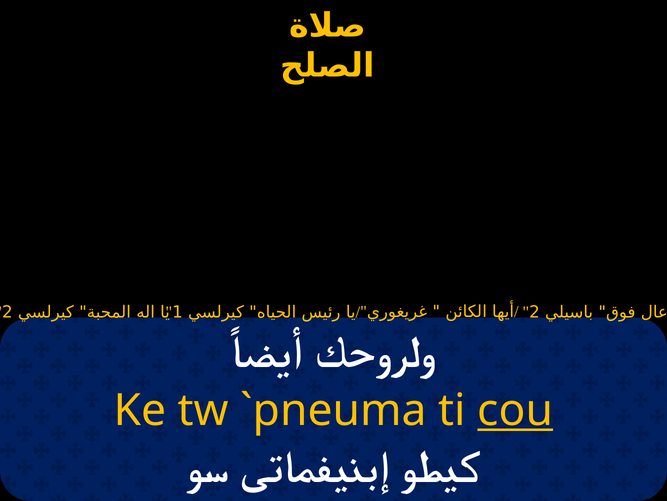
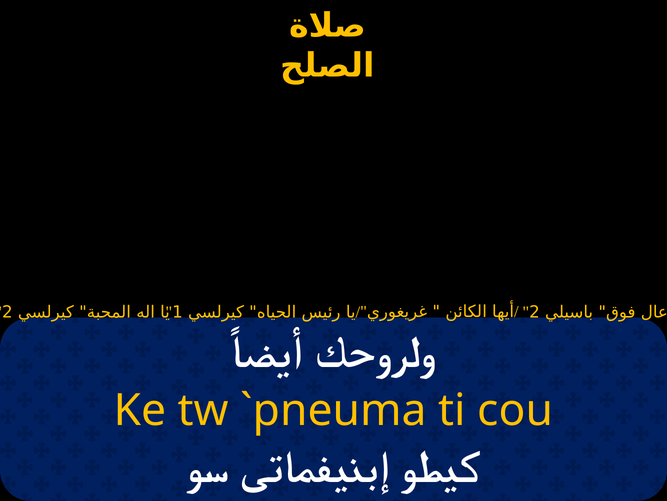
cou underline: present -> none
